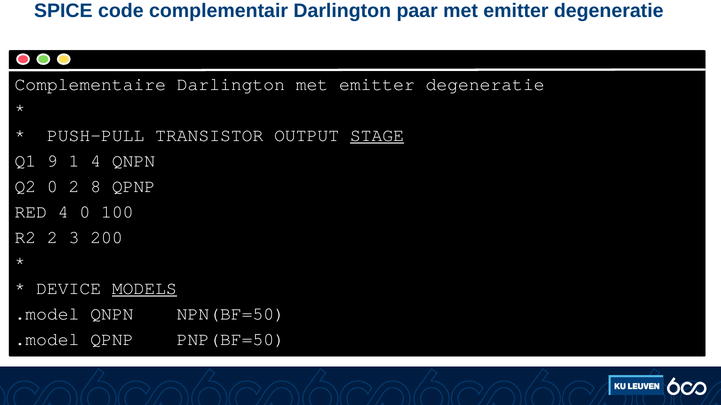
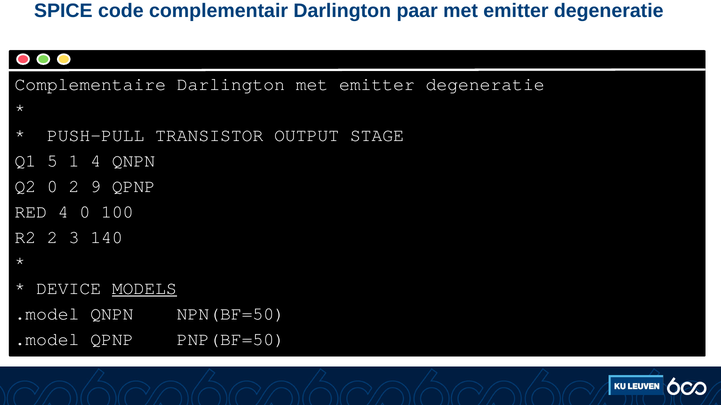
STAGE underline: present -> none
9: 9 -> 5
8: 8 -> 9
200: 200 -> 140
